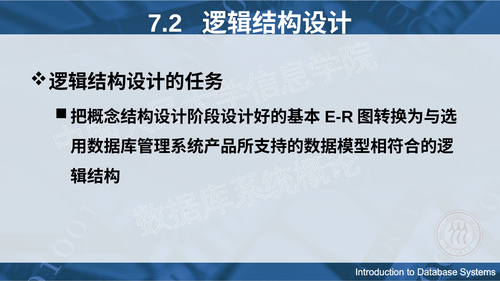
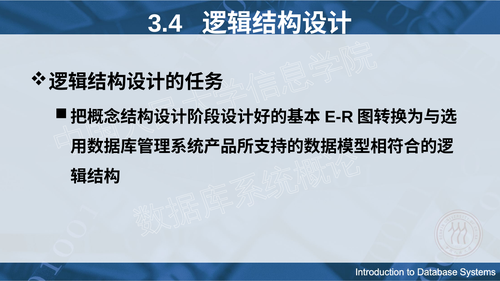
7.2: 7.2 -> 3.4
